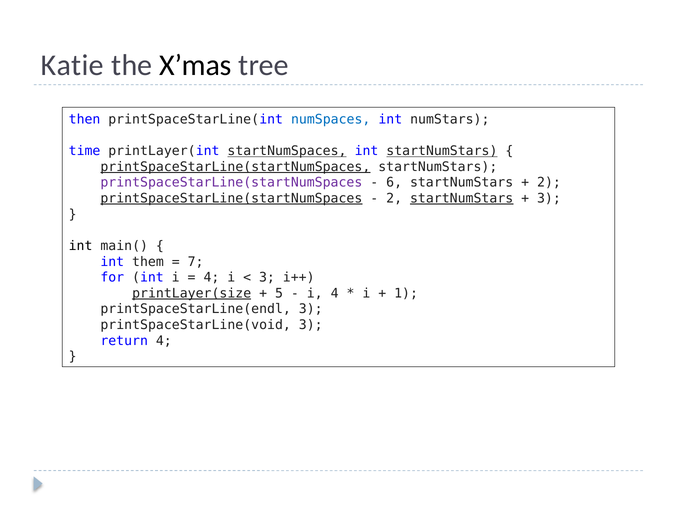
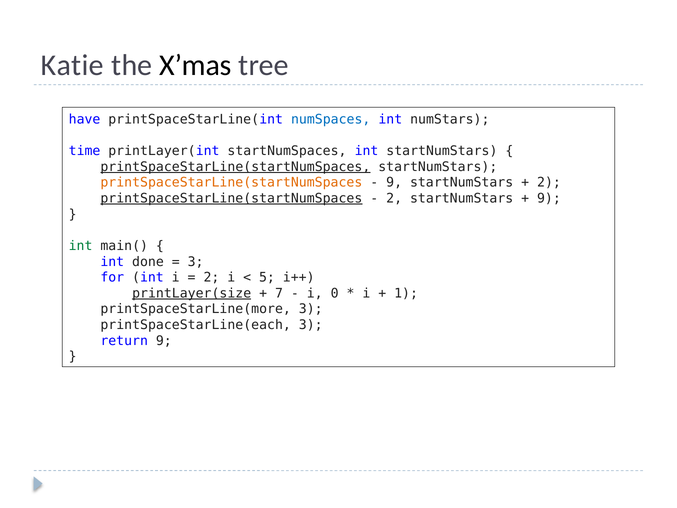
then: then -> have
startNumSpaces underline: present -> none
startNumStars at (442, 151) underline: present -> none
printSpaceStarLine(startNumSpaces at (231, 183) colour: purple -> orange
6 at (394, 183): 6 -> 9
startNumStars at (462, 198) underline: present -> none
3 at (549, 198): 3 -> 9
int at (81, 246) colour: black -> green
them: them -> done
7 at (196, 262): 7 -> 3
4 at (211, 277): 4 -> 2
3 at (267, 277): 3 -> 5
5: 5 -> 7
i 4: 4 -> 0
printSpaceStarLine(endl: printSpaceStarLine(endl -> printSpaceStarLine(more
printSpaceStarLine(void: printSpaceStarLine(void -> printSpaceStarLine(each
return 4: 4 -> 9
